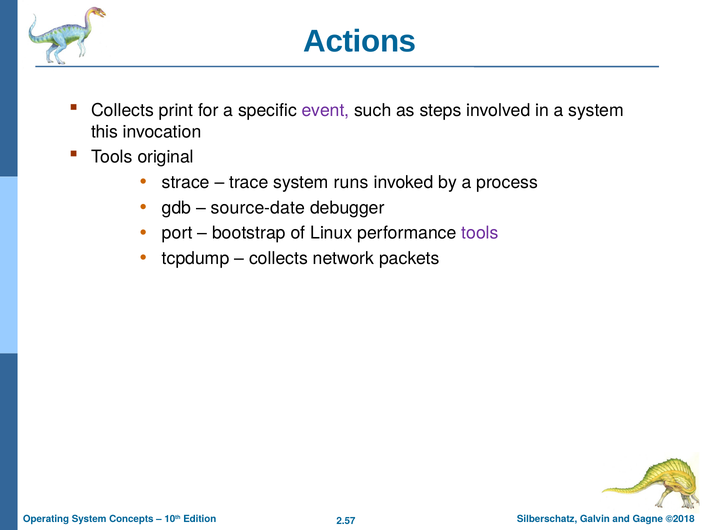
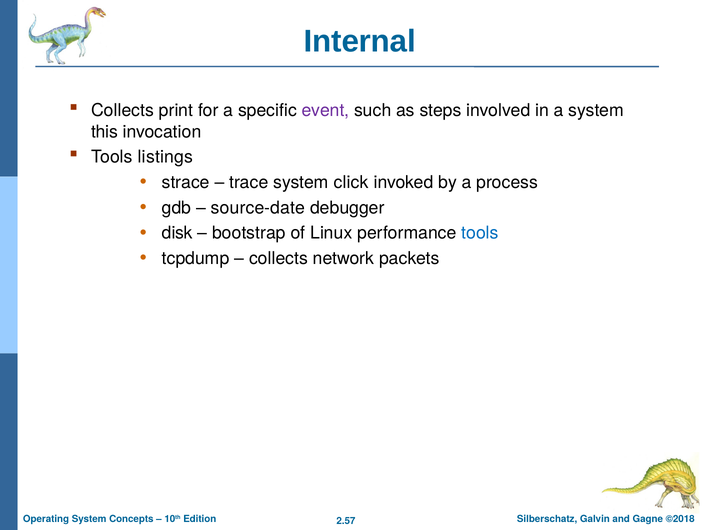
Actions: Actions -> Internal
original: original -> listings
runs: runs -> click
port: port -> disk
tools at (480, 233) colour: purple -> blue
